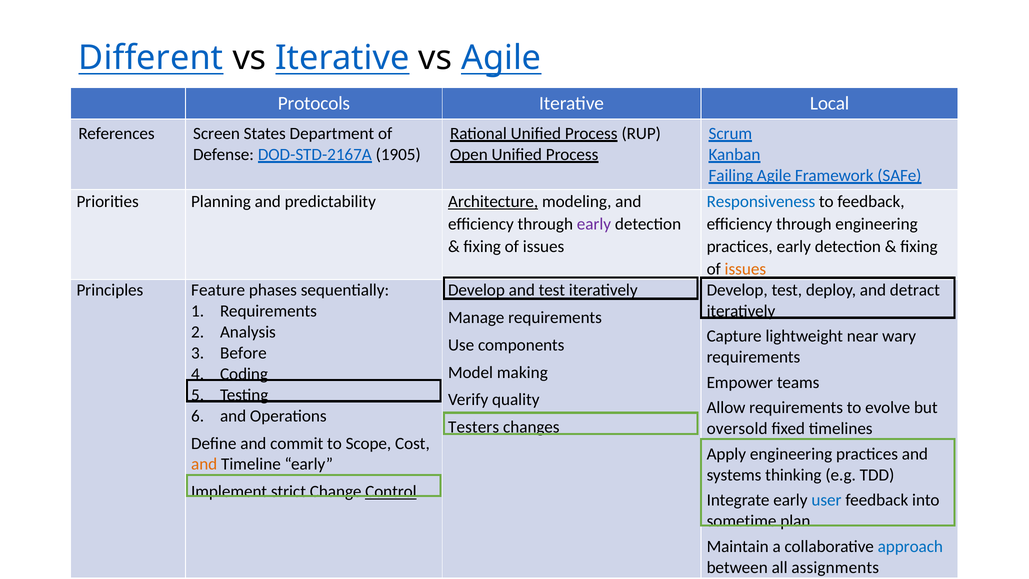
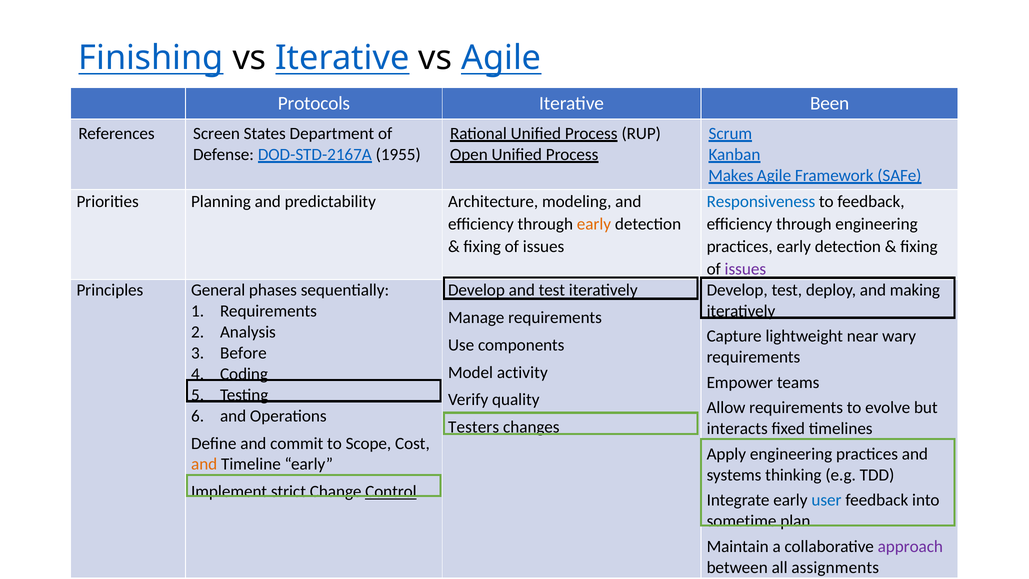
Different: Different -> Finishing
Local: Local -> Been
1905: 1905 -> 1955
Failing: Failing -> Makes
Architecture underline: present -> none
early at (594, 224) colour: purple -> orange
issues at (745, 269) colour: orange -> purple
Feature: Feature -> General
detract: detract -> making
making: making -> activity
oversold: oversold -> interacts
approach colour: blue -> purple
